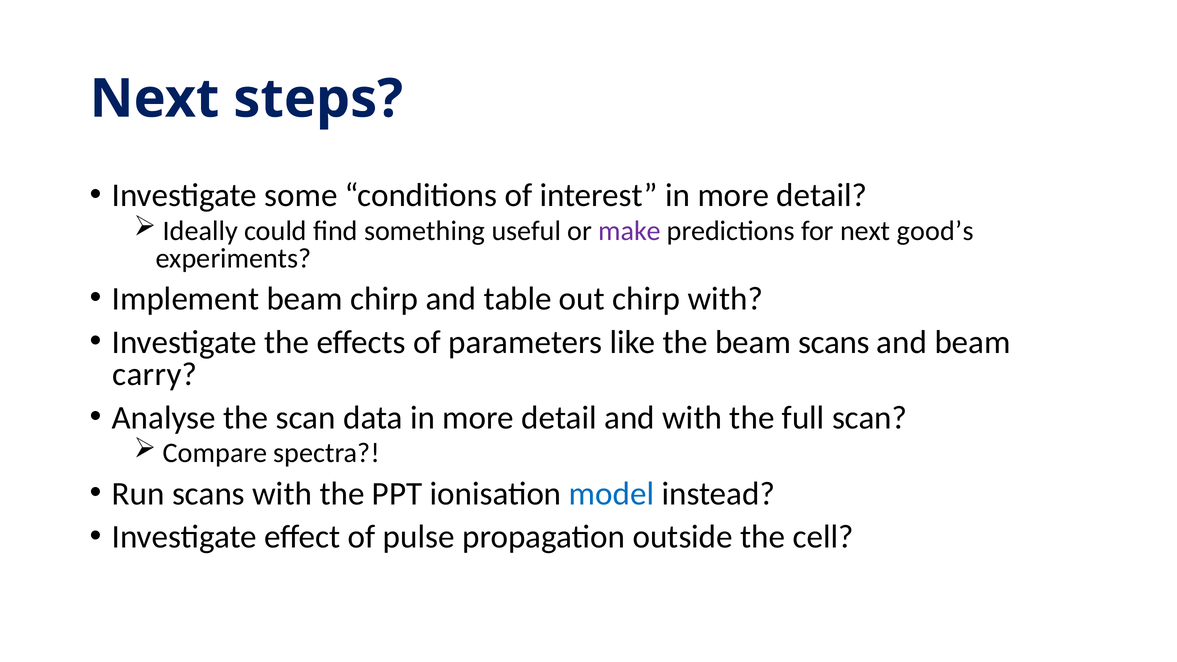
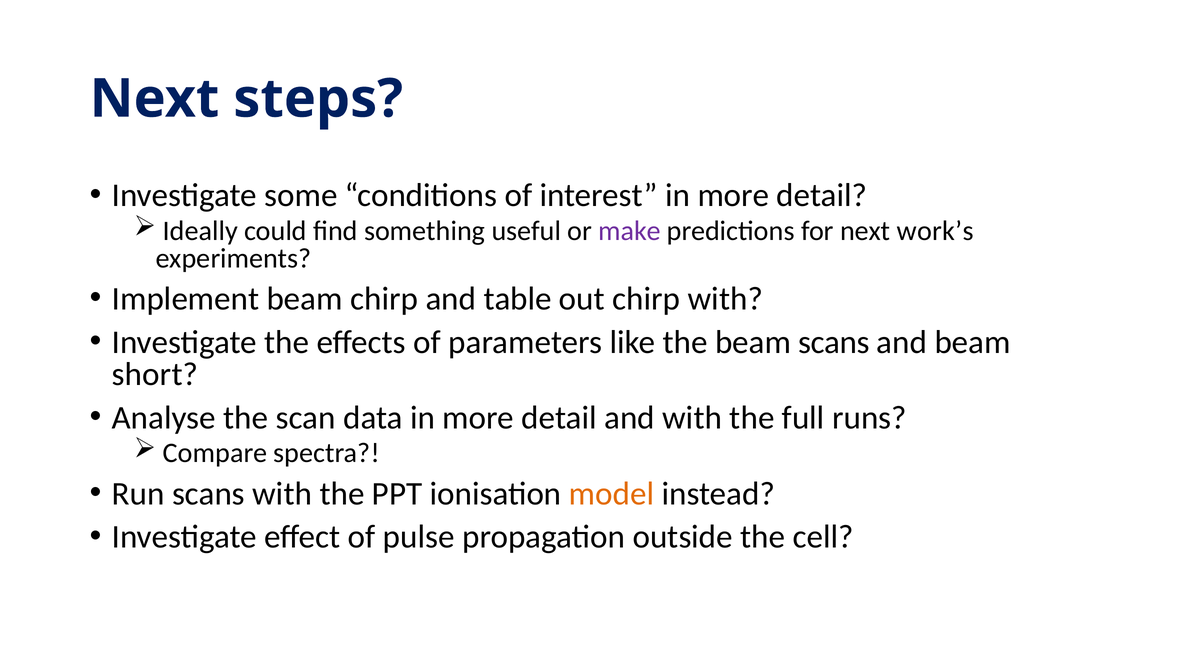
good’s: good’s -> work’s
carry: carry -> short
full scan: scan -> runs
model colour: blue -> orange
